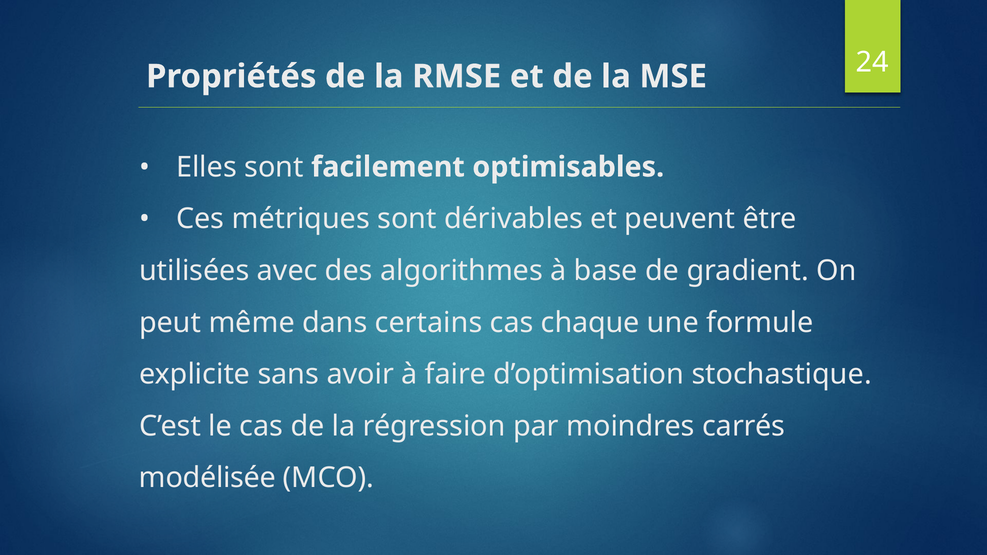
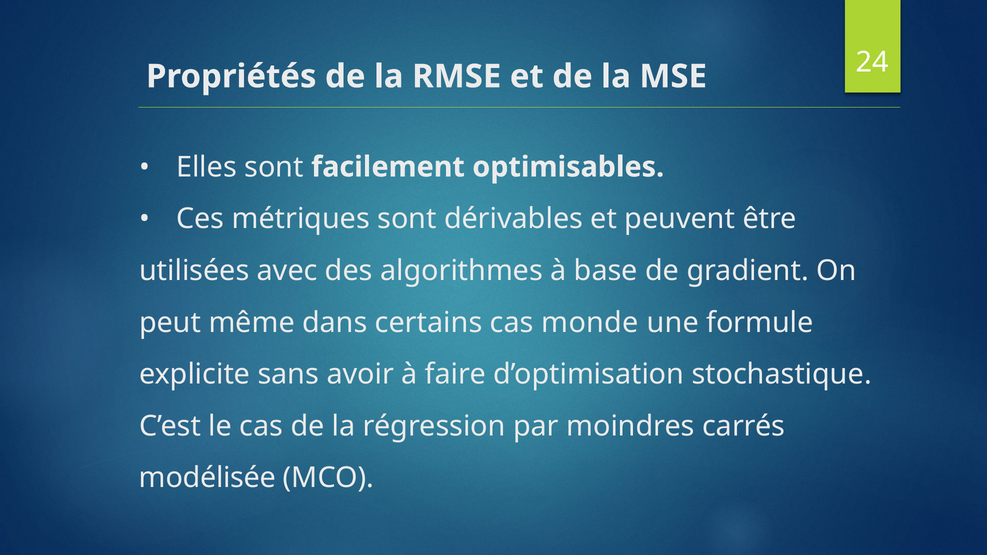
chaque: chaque -> monde
